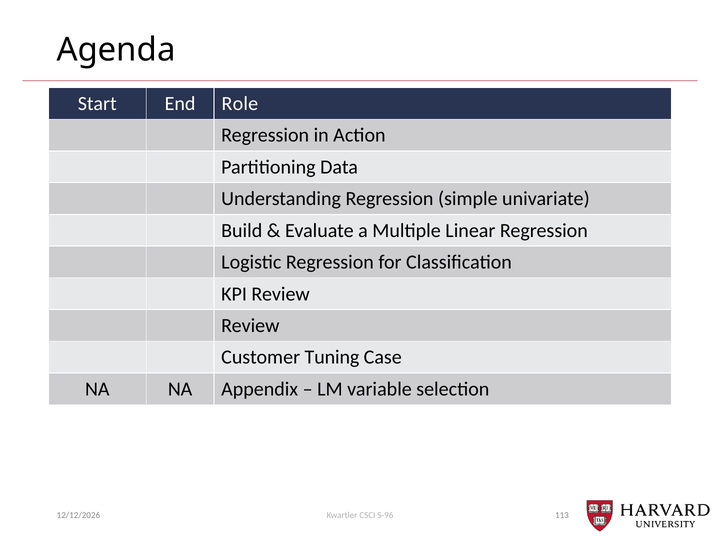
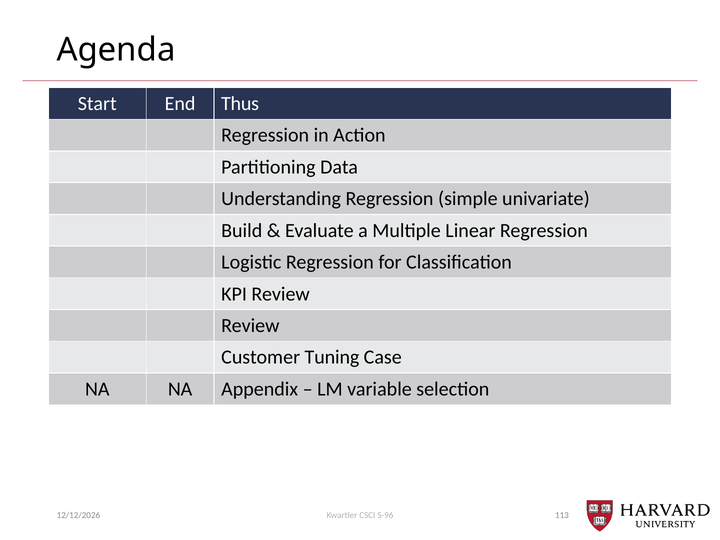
Role: Role -> Thus
